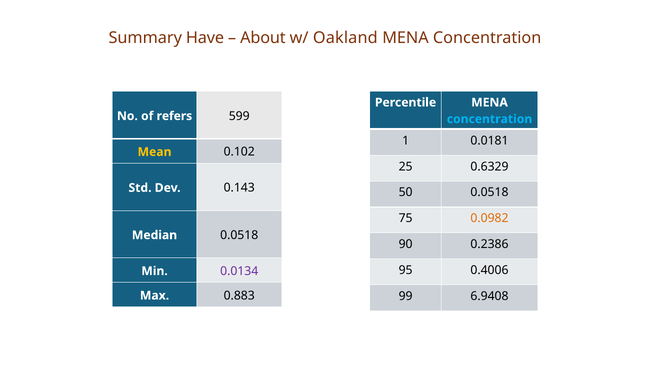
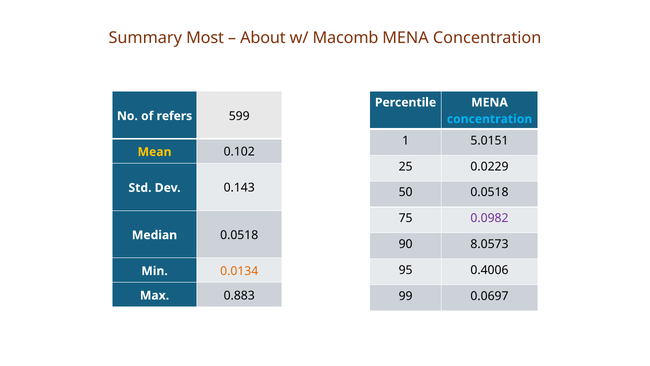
Have: Have -> Most
Oakland: Oakland -> Macomb
0.0181: 0.0181 -> 5.0151
0.6329: 0.6329 -> 0.0229
0.0982 colour: orange -> purple
0.2386: 0.2386 -> 8.0573
0.0134 colour: purple -> orange
6.9408: 6.9408 -> 0.0697
